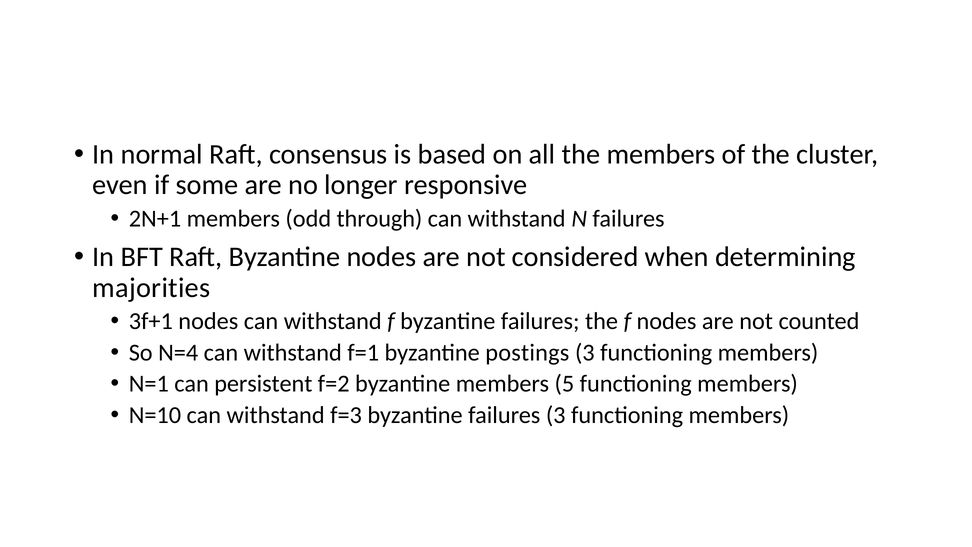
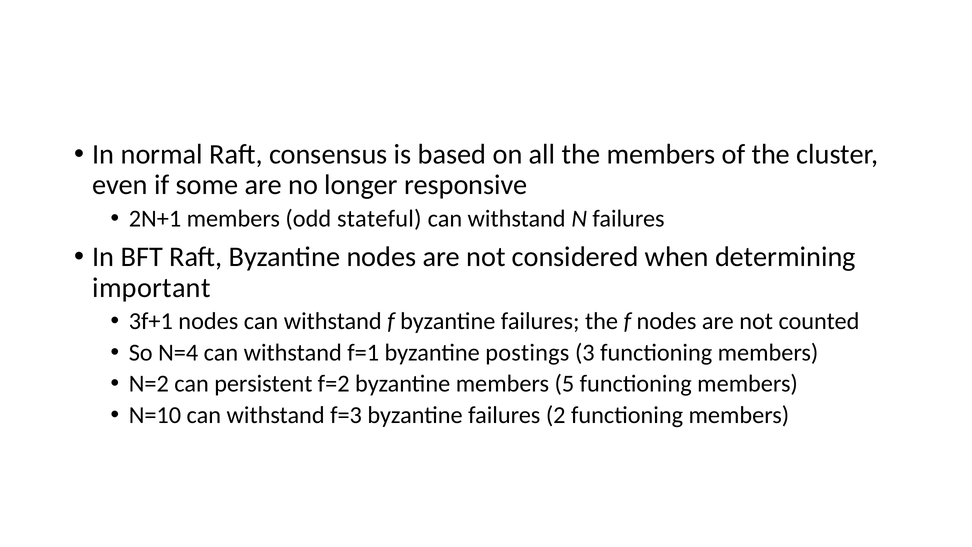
through: through -> stateful
majorities: majorities -> important
N=1: N=1 -> N=2
failures 3: 3 -> 2
